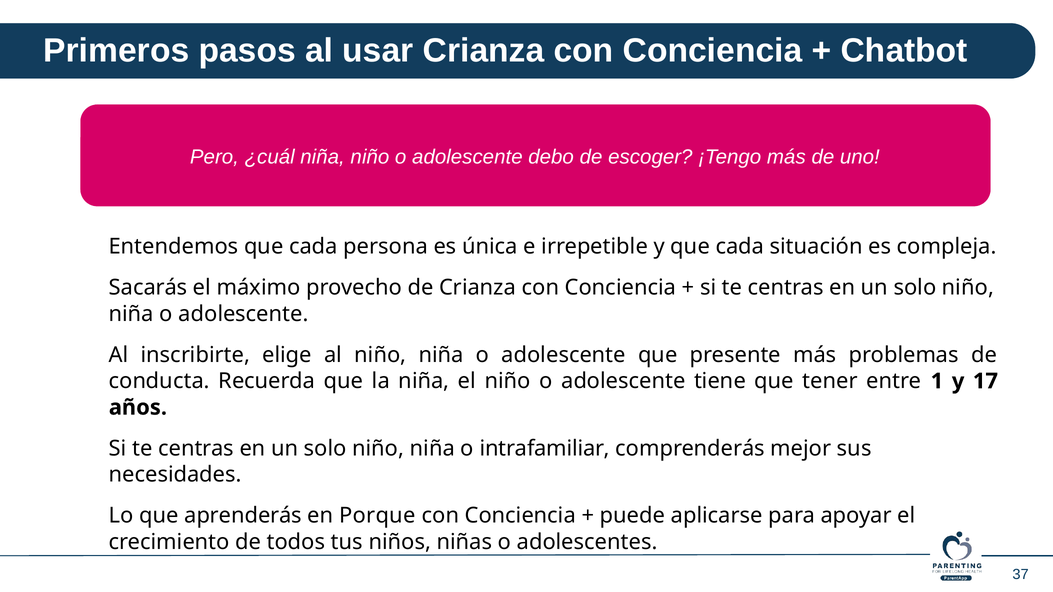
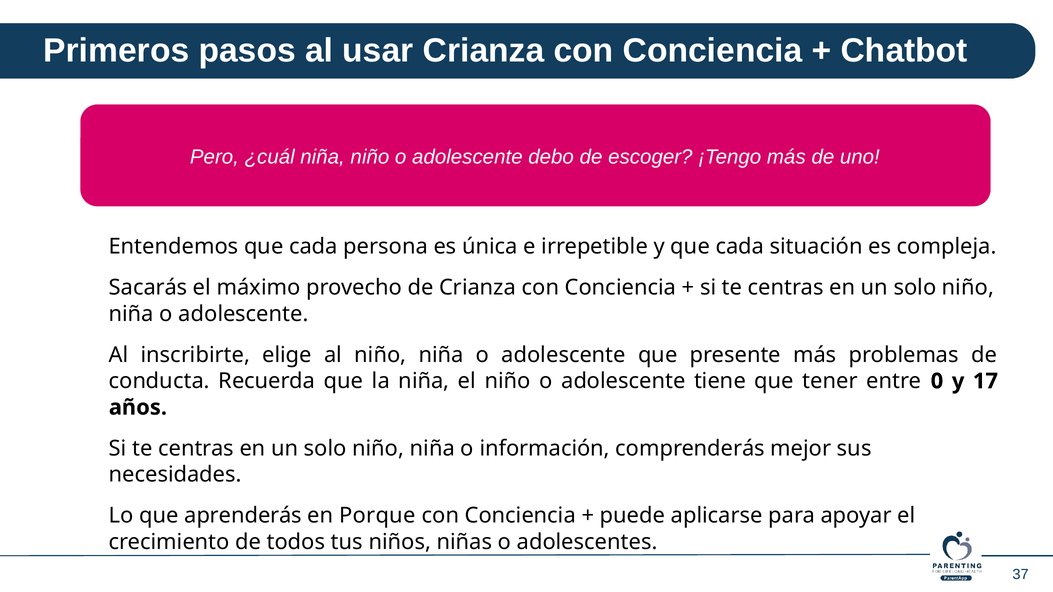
1: 1 -> 0
intrafamiliar: intrafamiliar -> información
